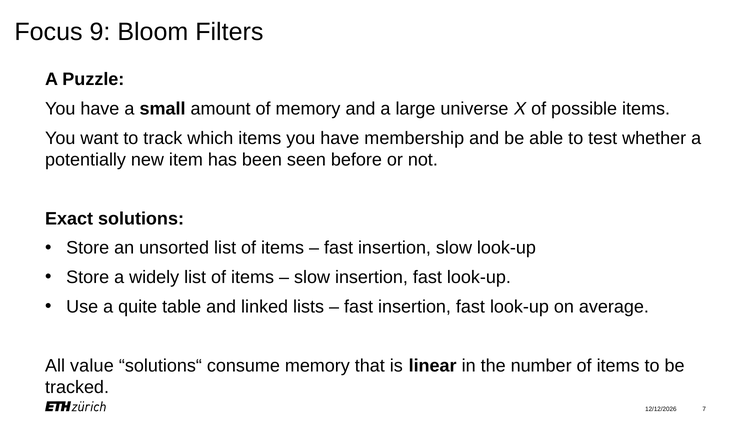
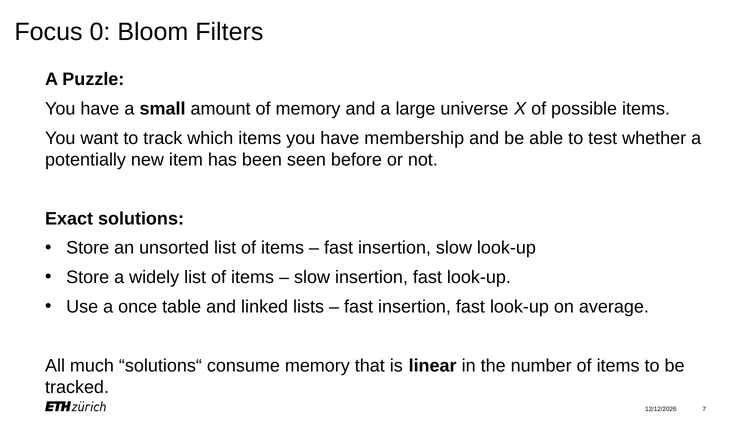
9: 9 -> 0
quite: quite -> once
value: value -> much
